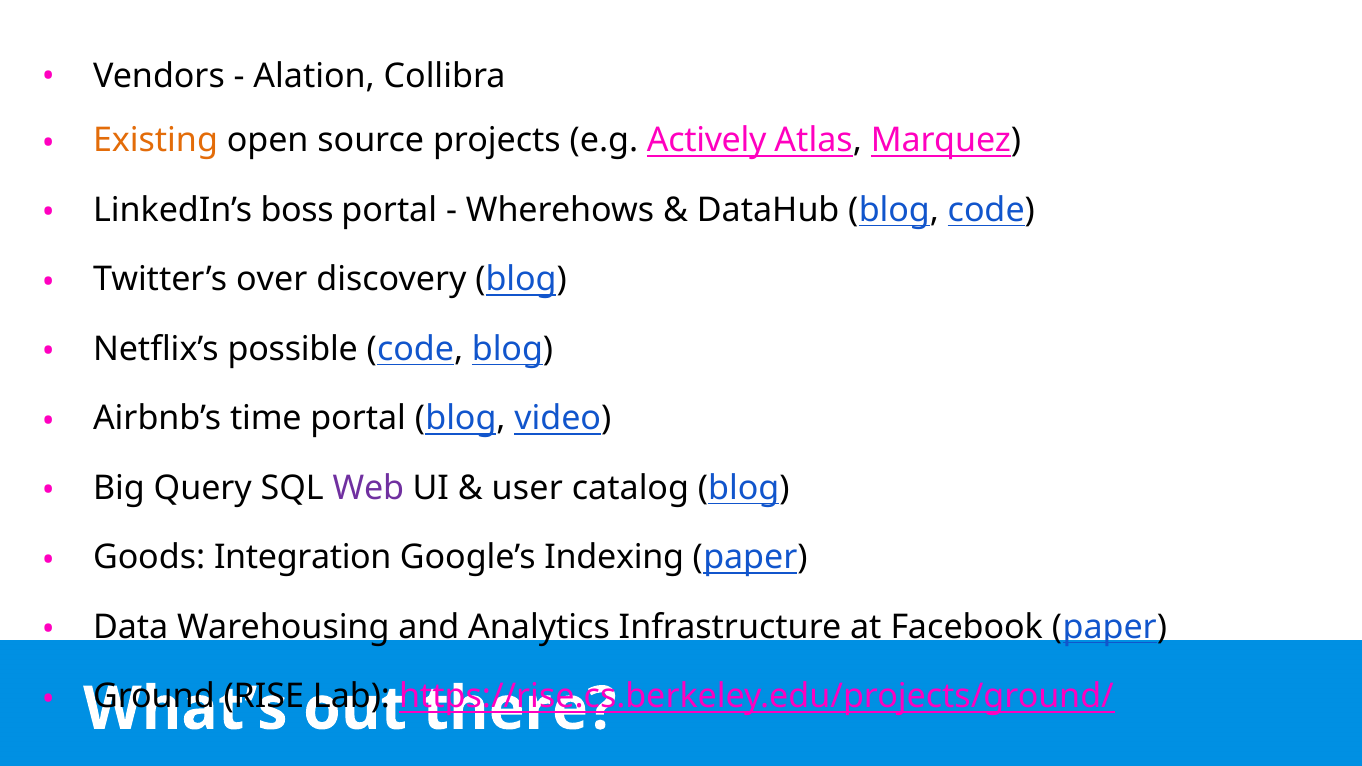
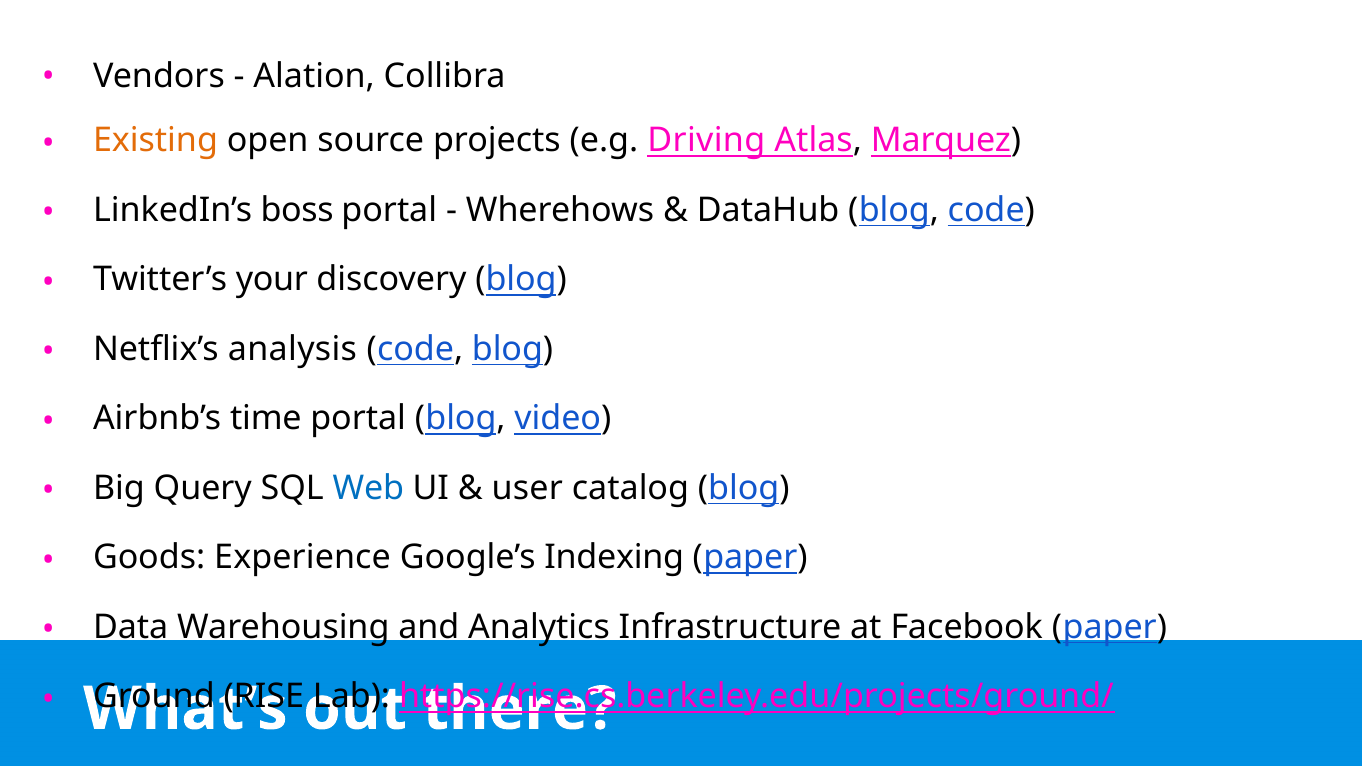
Actively: Actively -> Driving
over: over -> your
possible: possible -> analysis
Web colour: purple -> blue
Integration: Integration -> Experience
